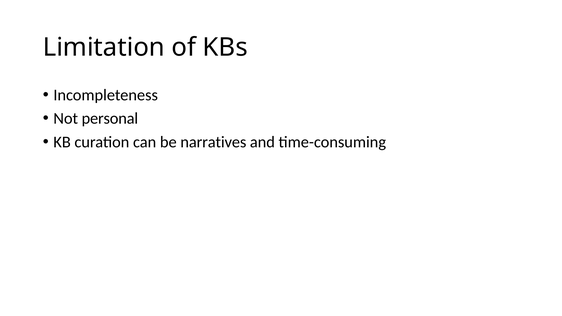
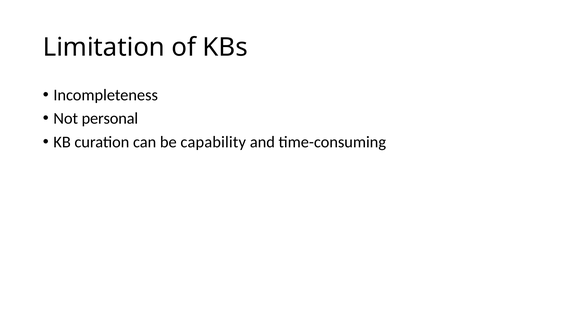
narratives: narratives -> capability
